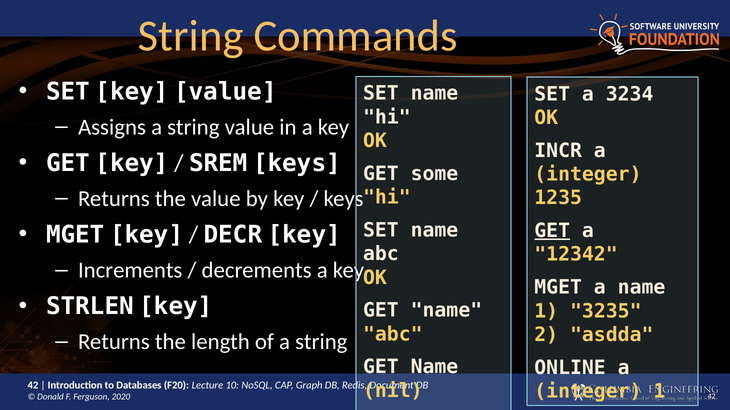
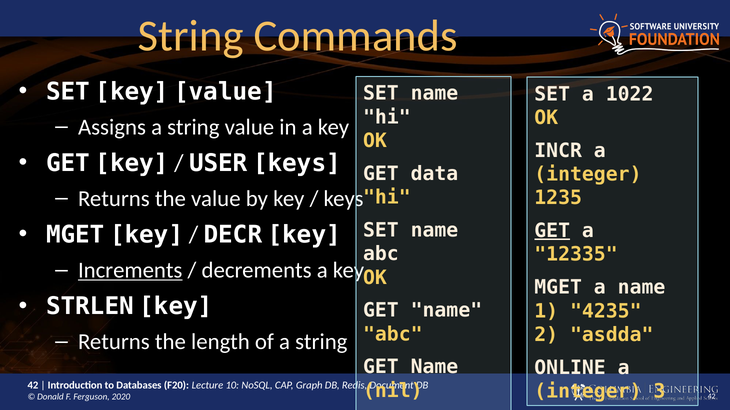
3234: 3234 -> 1022
SREM: SREM -> USER
some: some -> data
12342: 12342 -> 12335
Increments underline: none -> present
3235: 3235 -> 4235
integer 1: 1 -> 3
